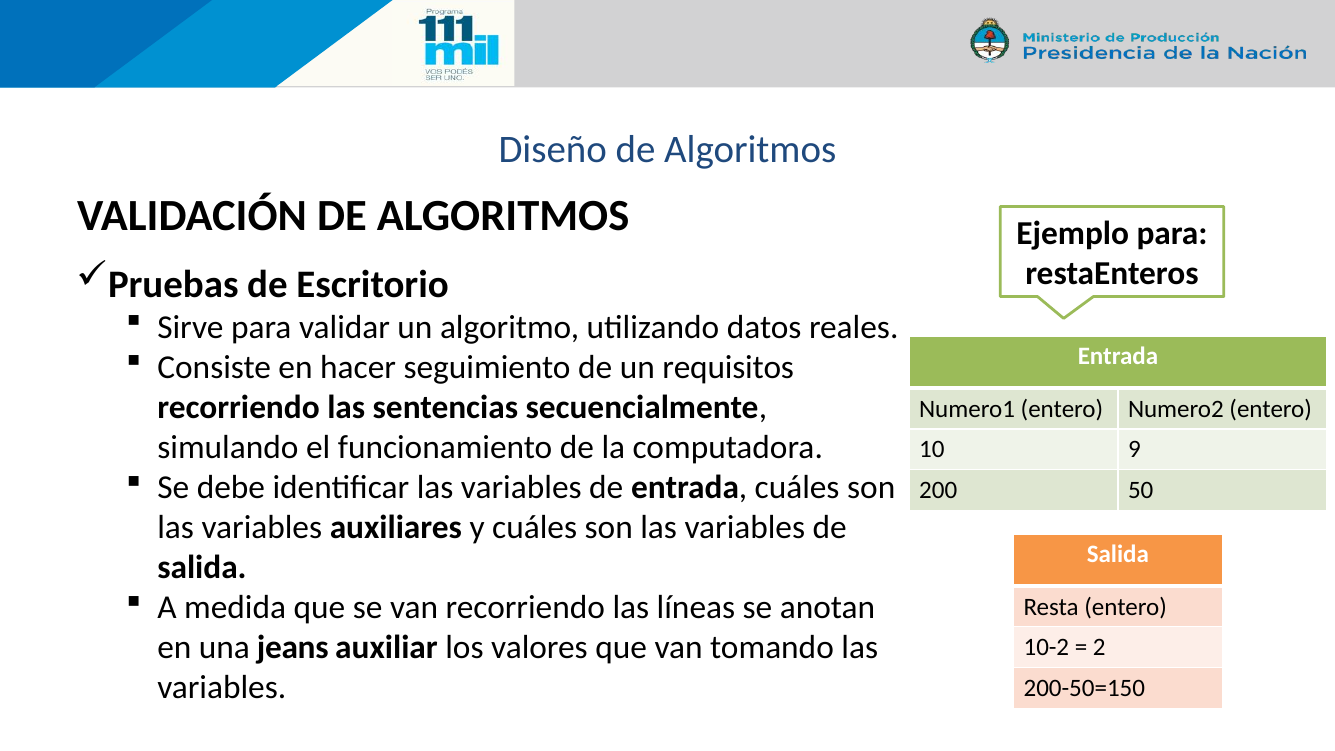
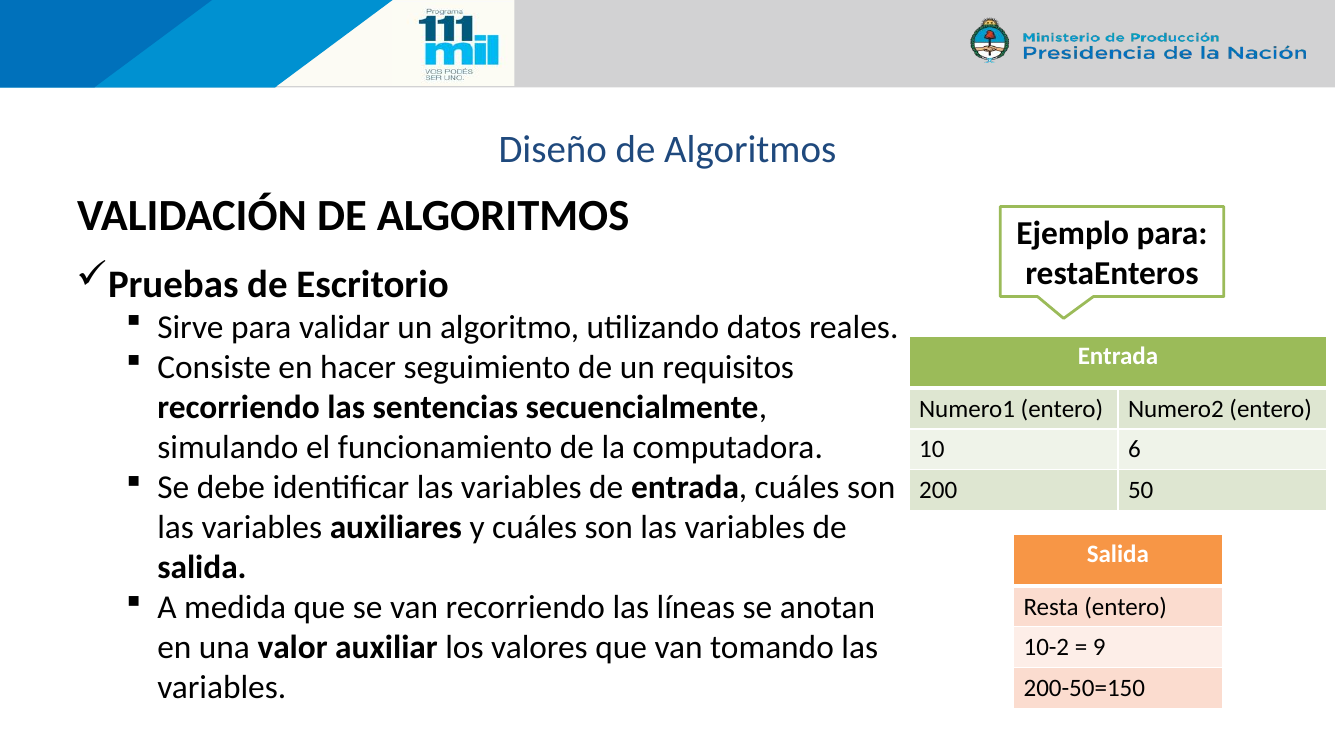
9: 9 -> 6
jeans: jeans -> valor
2: 2 -> 9
